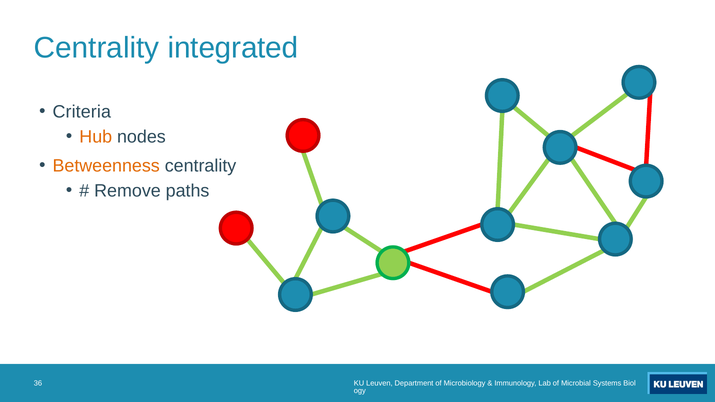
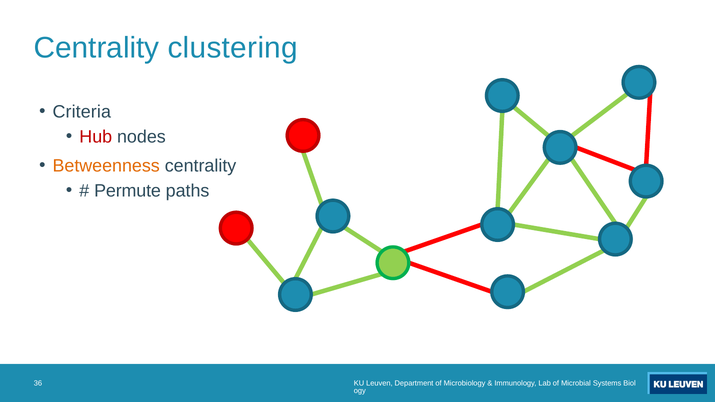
integrated: integrated -> clustering
Hub colour: orange -> red
Remove: Remove -> Permute
